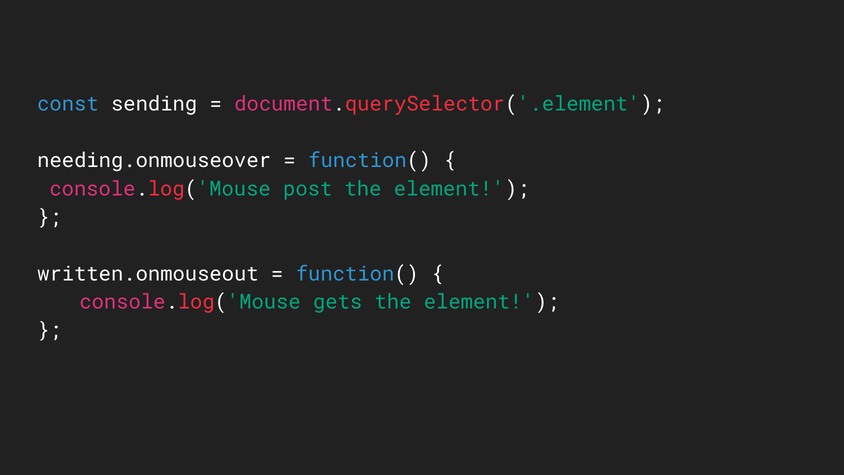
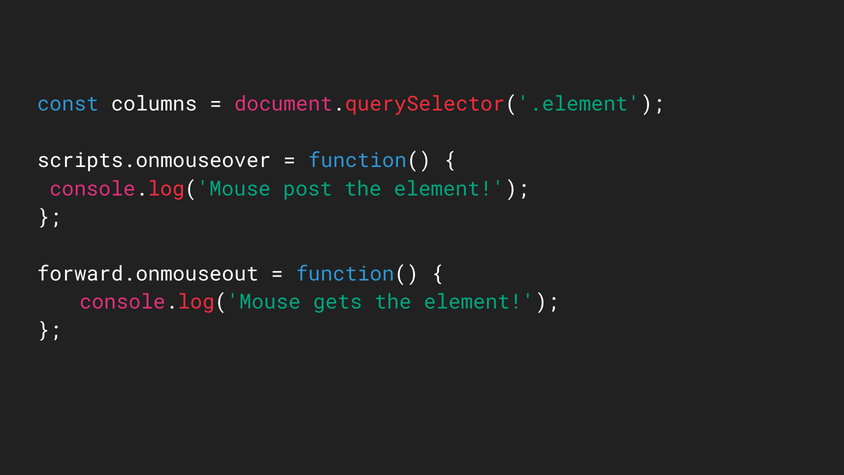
sending: sending -> columns
needing.onmouseover: needing.onmouseover -> scripts.onmouseover
written.onmouseout: written.onmouseout -> forward.onmouseout
